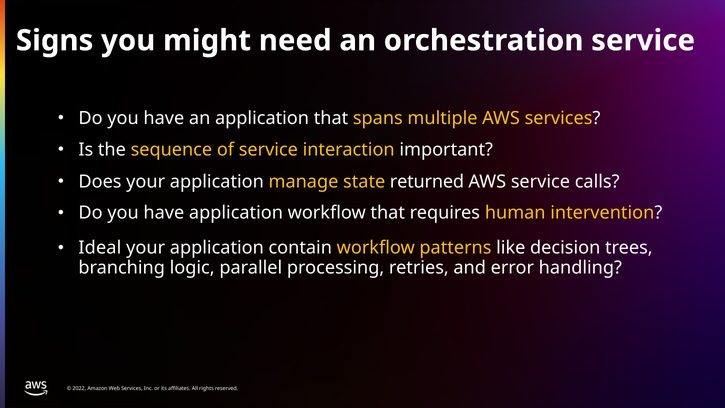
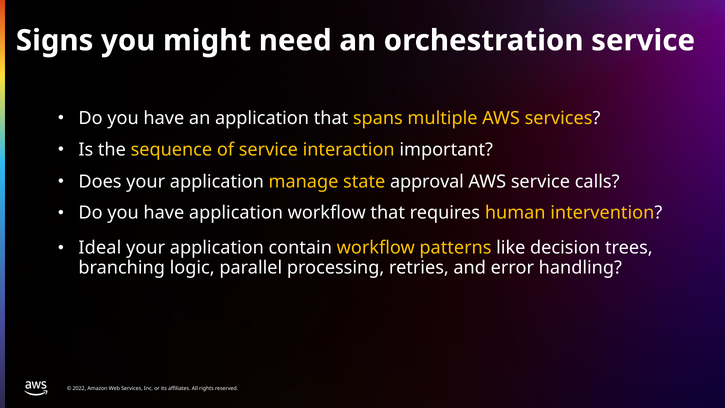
returned: returned -> approval
